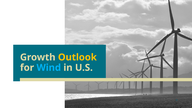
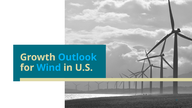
Outlook colour: yellow -> light blue
